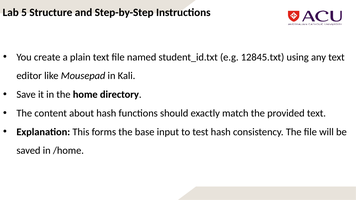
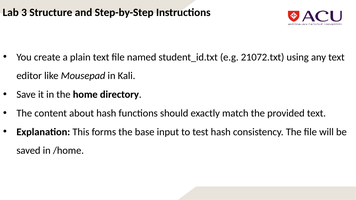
5: 5 -> 3
12845.txt: 12845.txt -> 21072.txt
